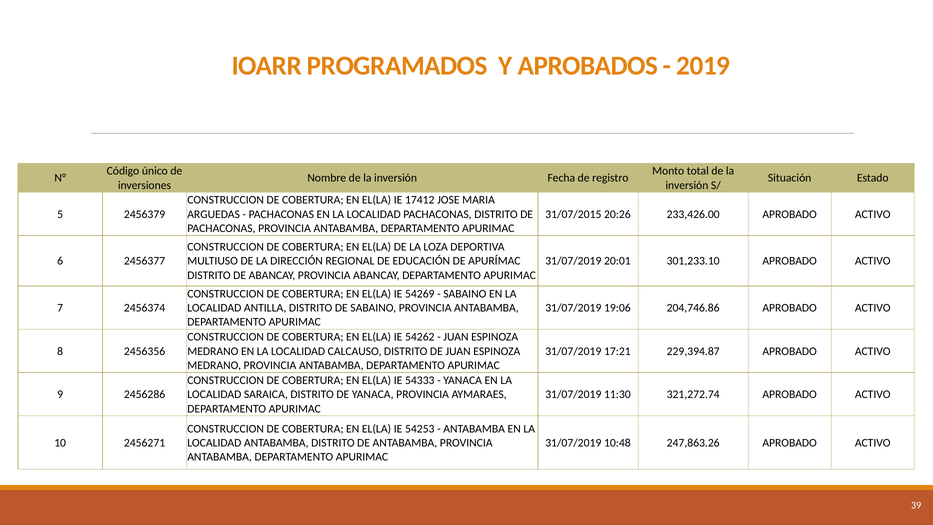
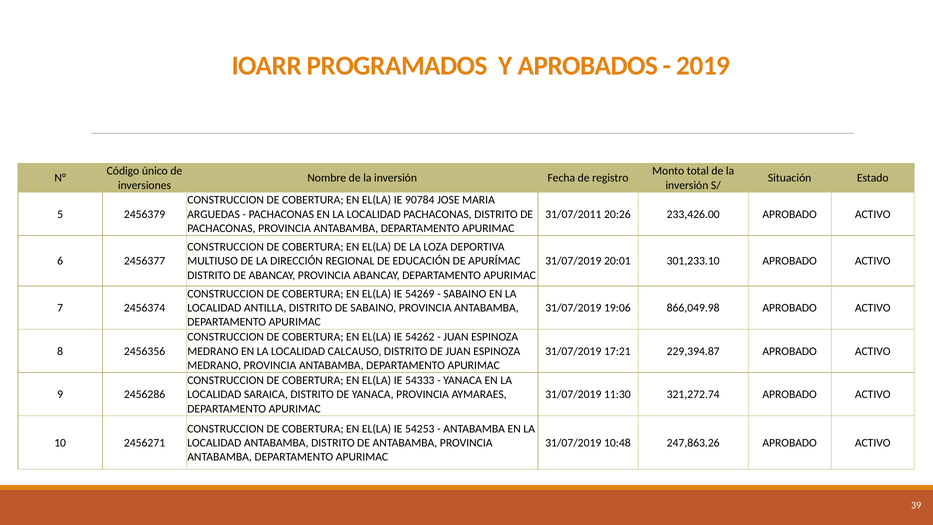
17412: 17412 -> 90784
31/07/2015: 31/07/2015 -> 31/07/2011
204,746.86: 204,746.86 -> 866,049.98
